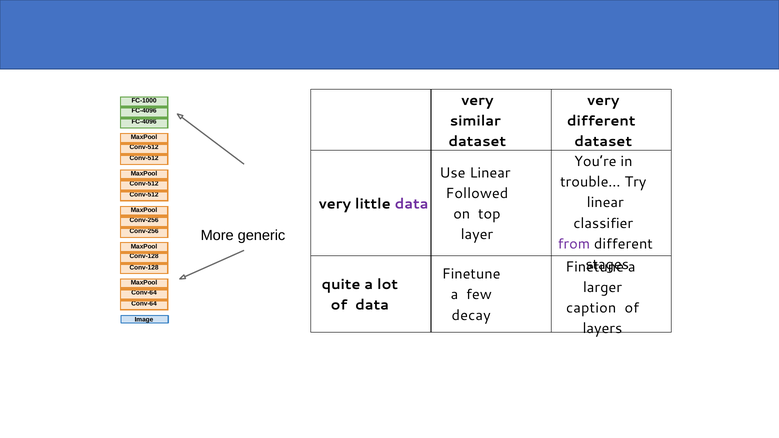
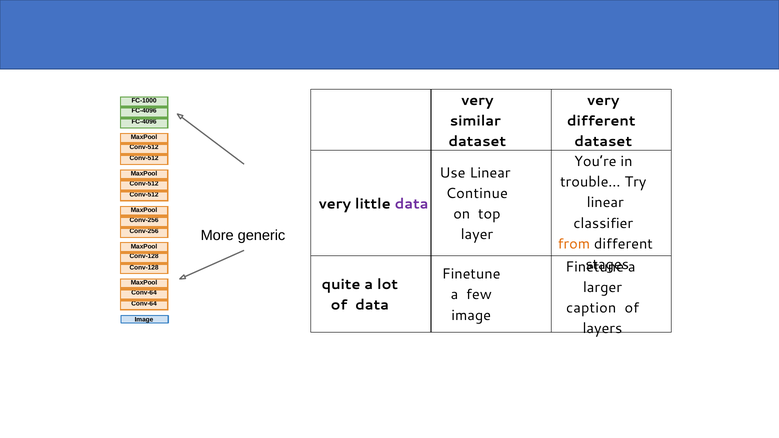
Followed: Followed -> Continue
from colour: purple -> orange
decay at (471, 315): decay -> image
